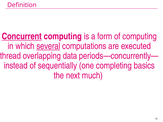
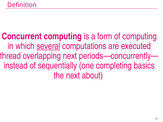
Concurrent underline: present -> none
overlapping data: data -> next
much: much -> about
